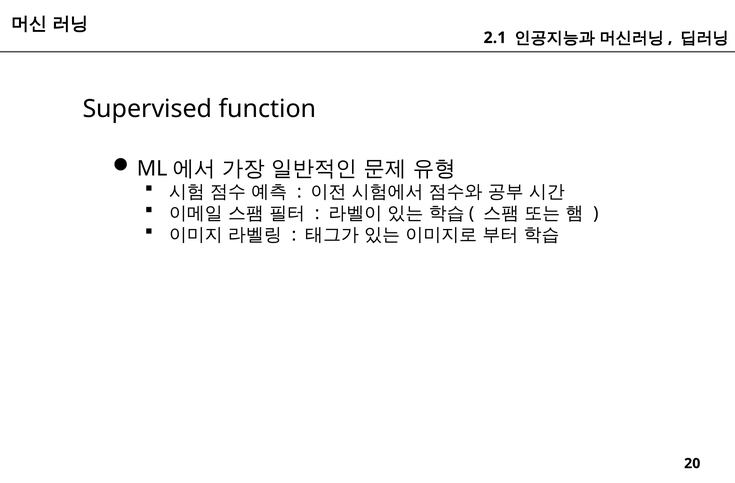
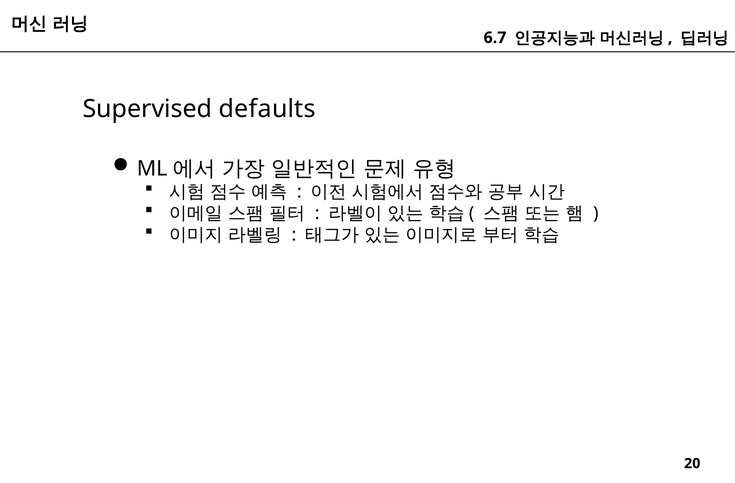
2.1: 2.1 -> 6.7
function: function -> defaults
